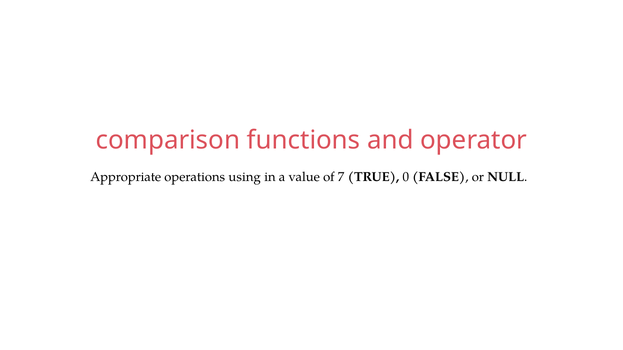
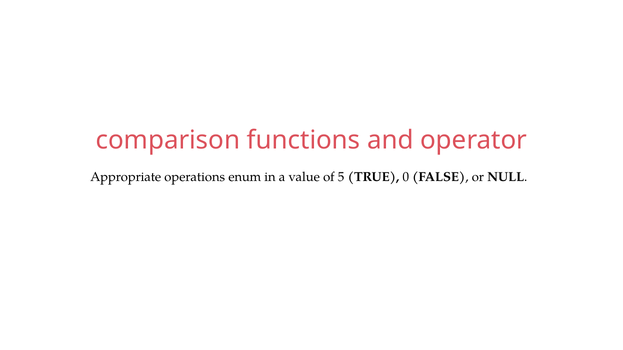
using: using -> enum
7: 7 -> 5
